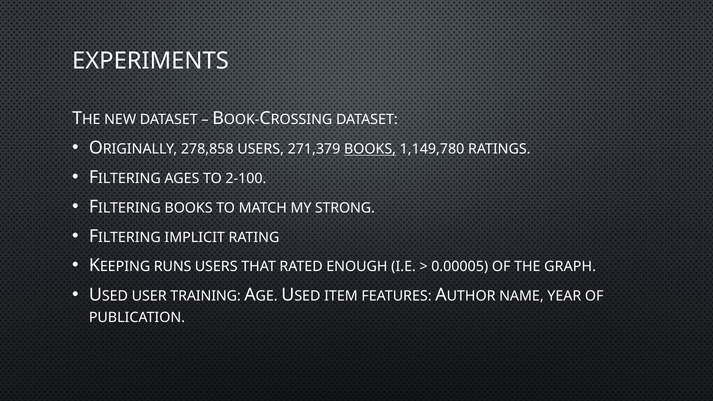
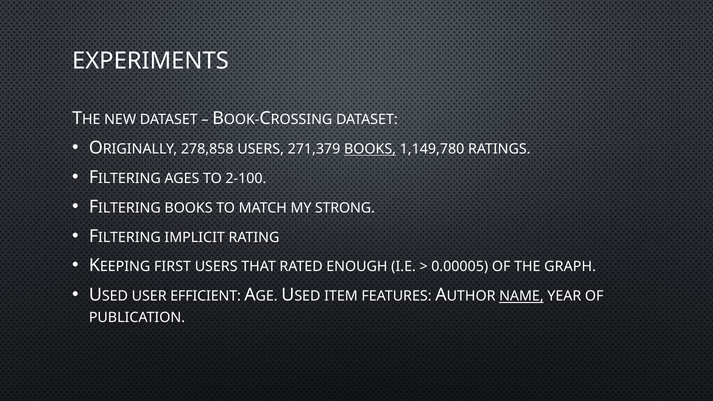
RUNS: RUNS -> FIRST
TRAINING: TRAINING -> EFFICIENT
NAME underline: none -> present
